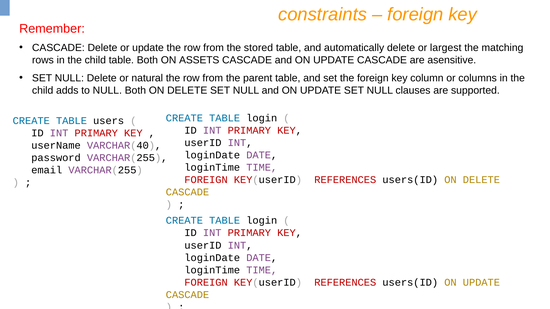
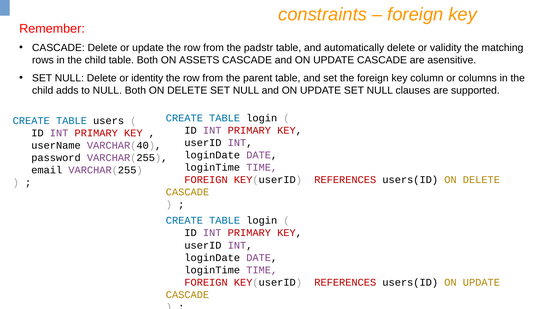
stored: stored -> padstr
largest: largest -> validity
natural: natural -> identity
